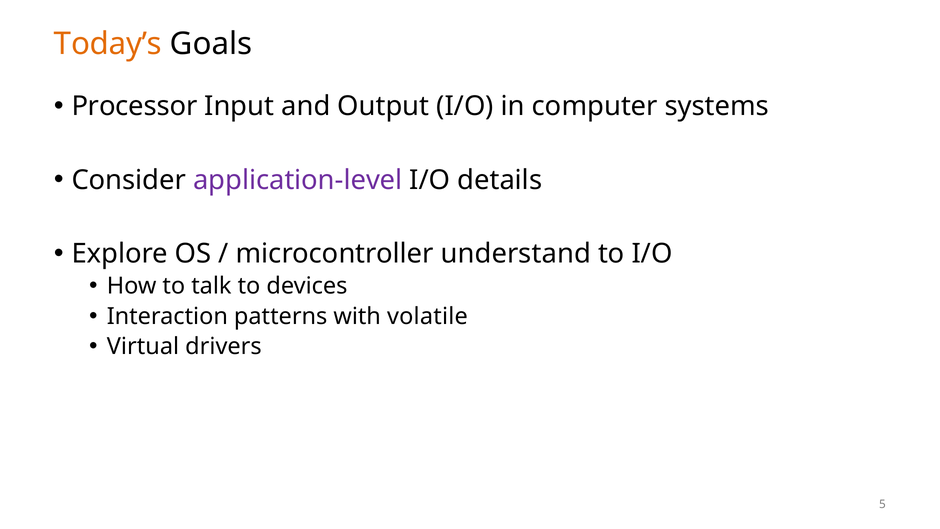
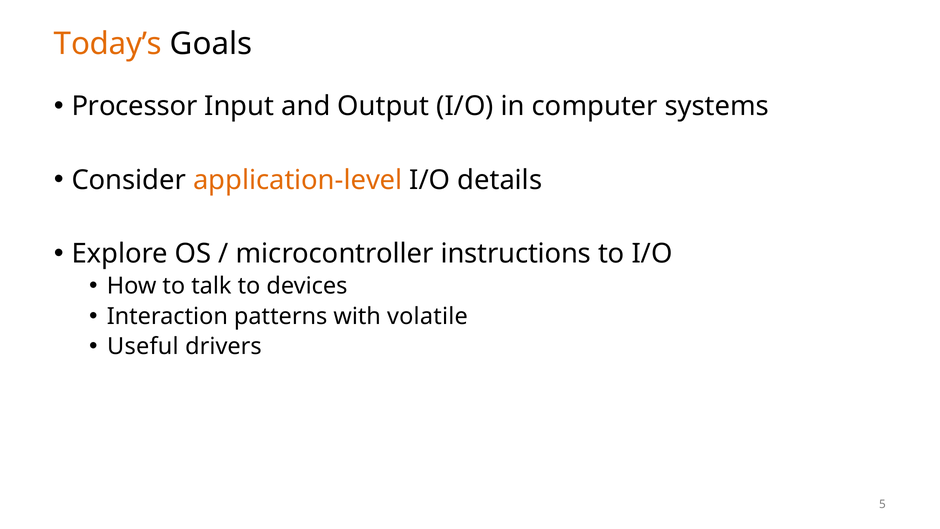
application-level colour: purple -> orange
understand: understand -> instructions
Virtual: Virtual -> Useful
